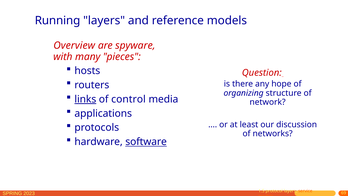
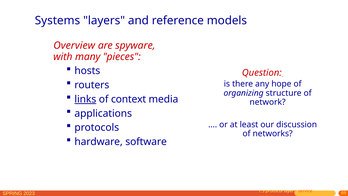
Running: Running -> Systems
control: control -> context
software underline: present -> none
